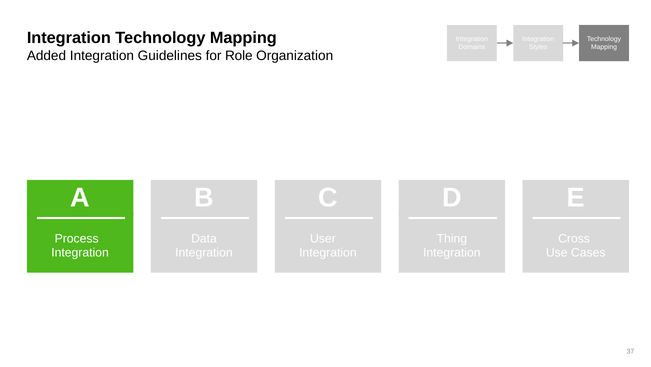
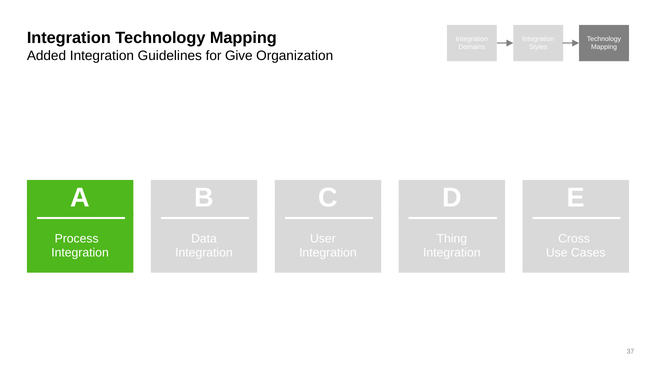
Role: Role -> Give
